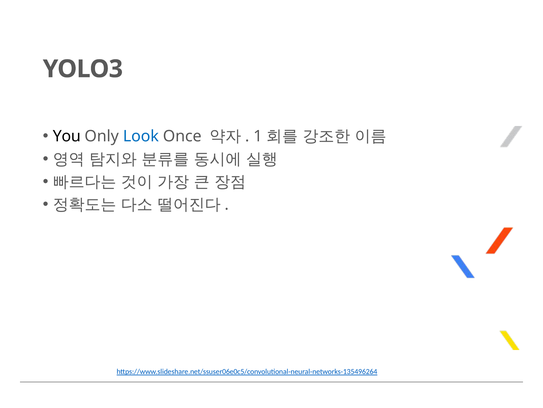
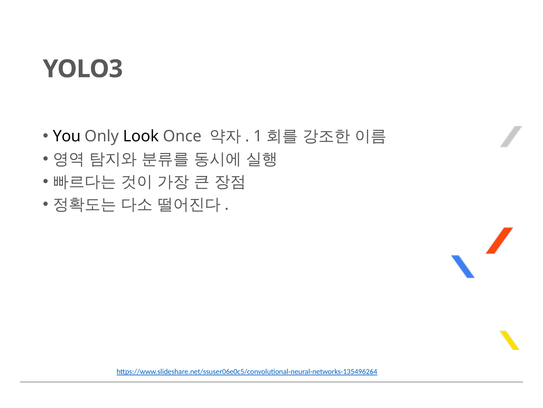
Look colour: blue -> black
